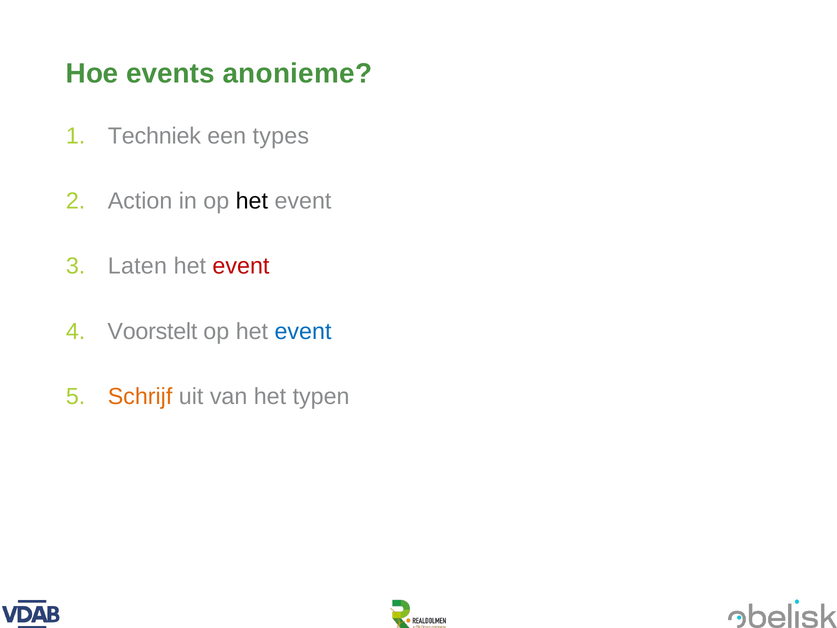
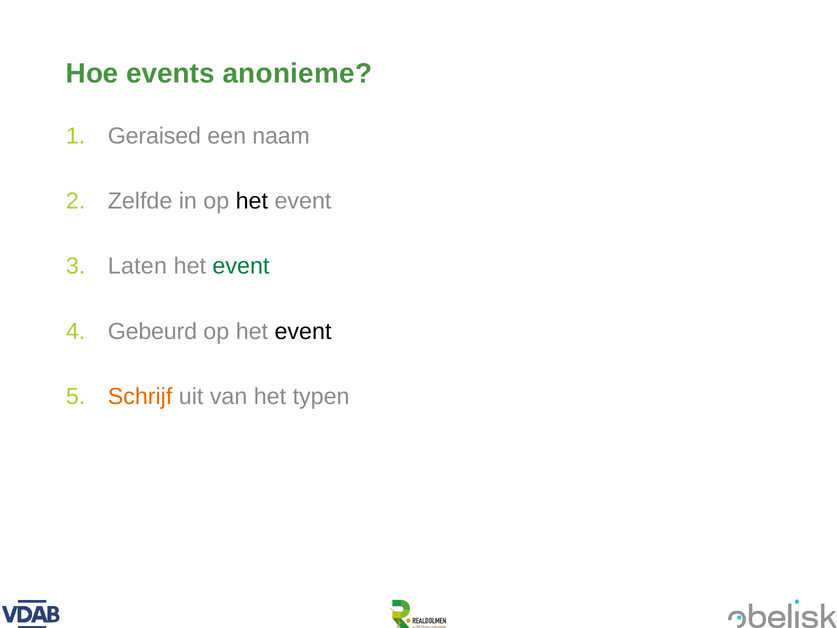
Techniek: Techniek -> Geraised
types: types -> naam
Action: Action -> Zelfde
event at (241, 266) colour: red -> green
Voorstelt: Voorstelt -> Gebeurd
event at (303, 331) colour: blue -> black
